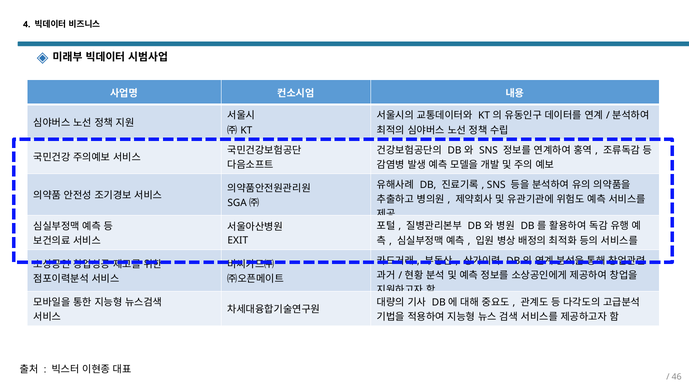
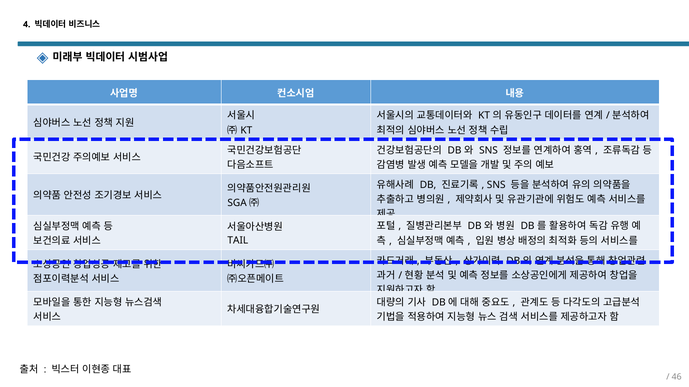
EXIT: EXIT -> TAIL
